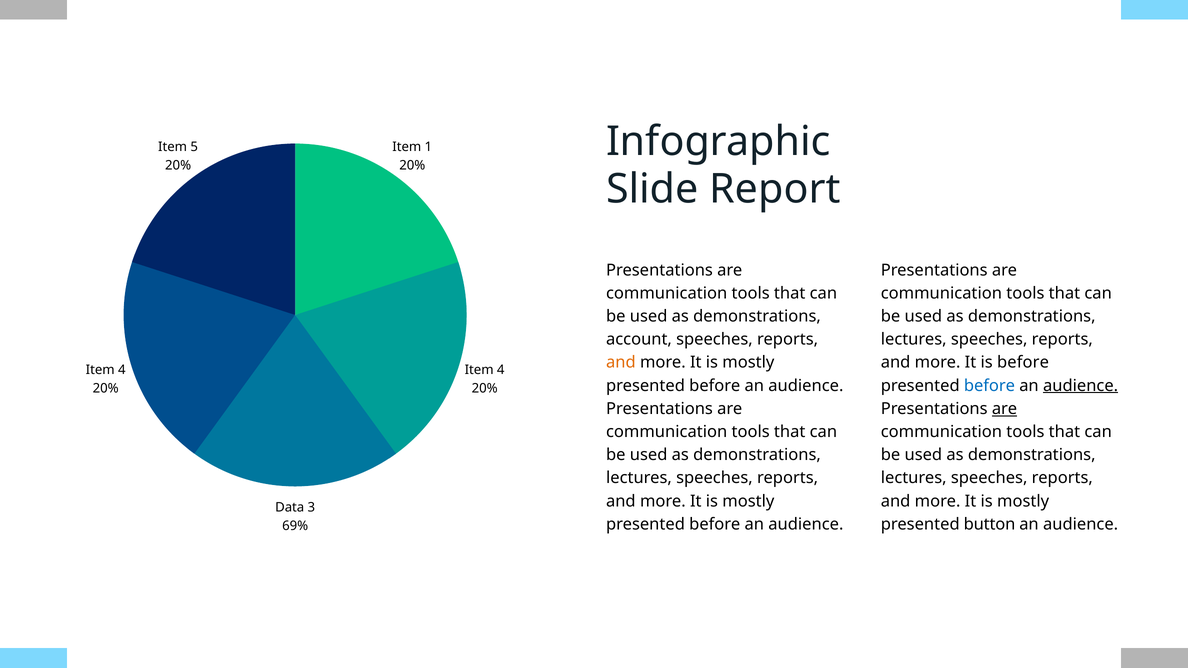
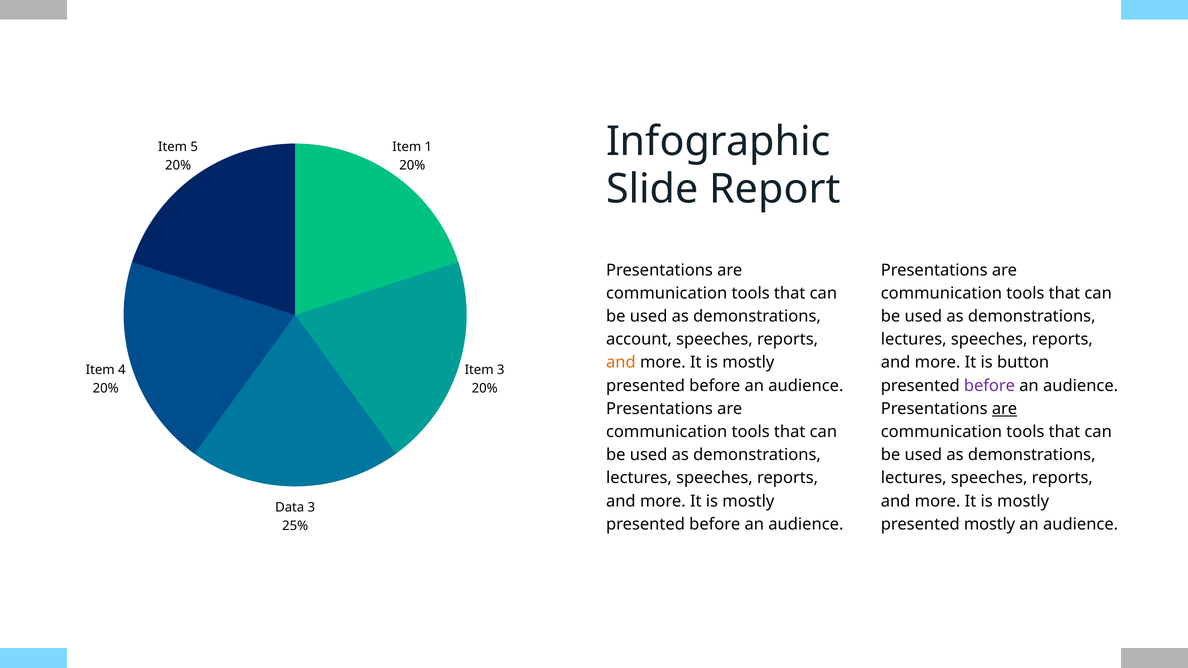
is before: before -> button
4 at (501, 370): 4 -> 3
before at (989, 386) colour: blue -> purple
audience at (1081, 386) underline: present -> none
presented button: button -> mostly
69%: 69% -> 25%
